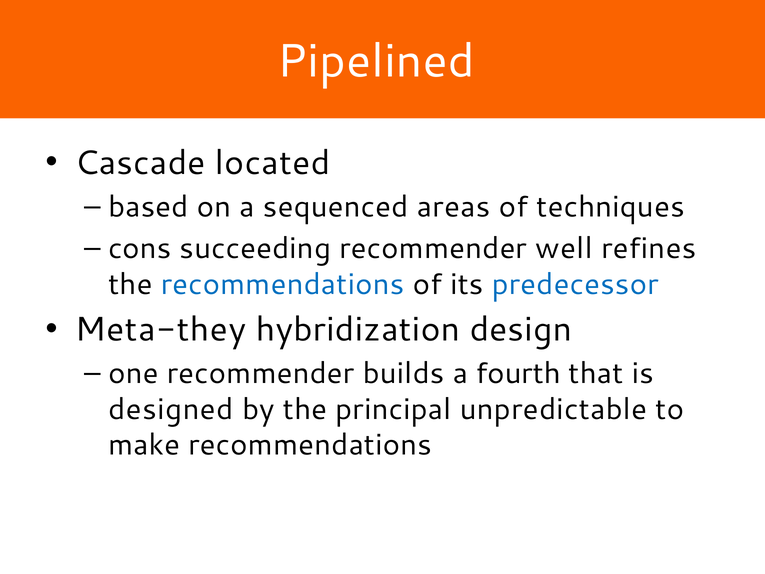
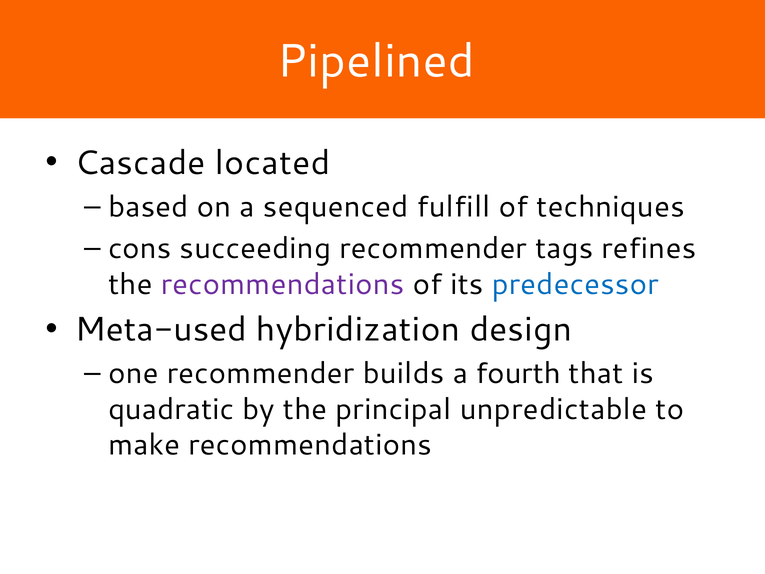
areas: areas -> fulfill
well: well -> tags
recommendations at (283, 284) colour: blue -> purple
Meta-they: Meta-they -> Meta-used
designed: designed -> quadratic
